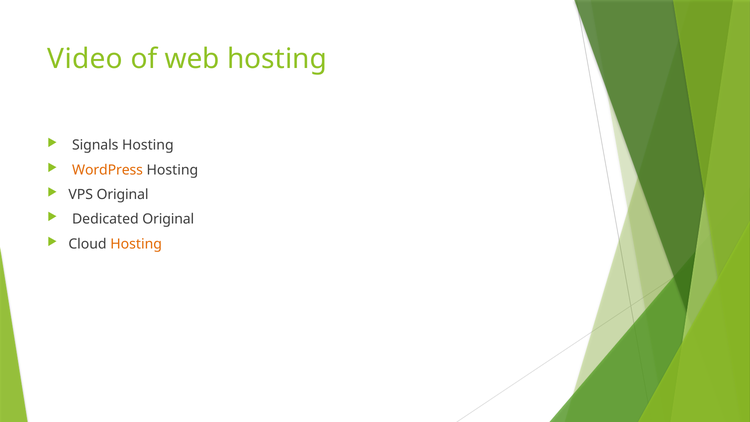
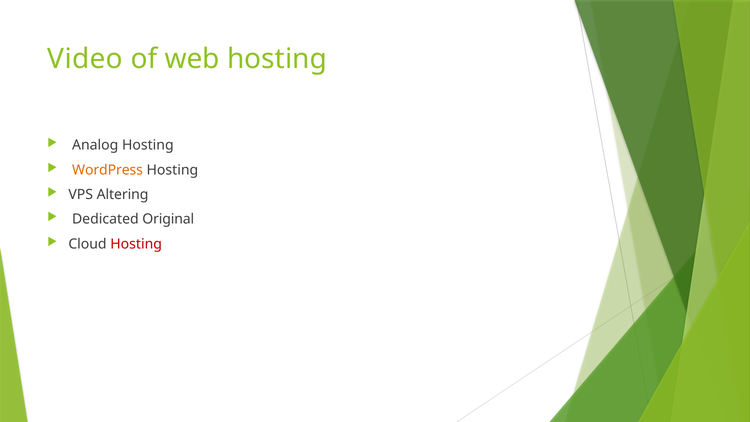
Signals: Signals -> Analog
VPS Original: Original -> Altering
Hosting at (136, 244) colour: orange -> red
